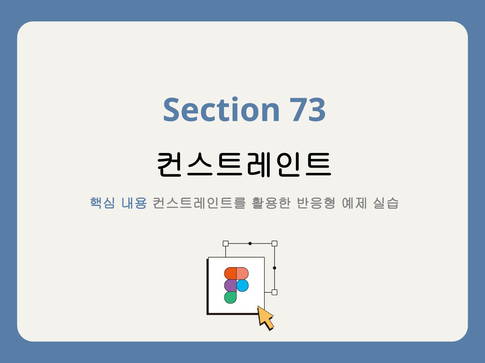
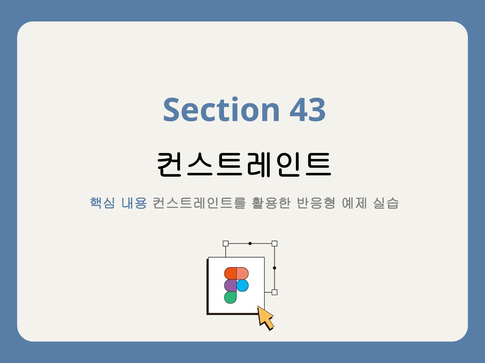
73: 73 -> 43
